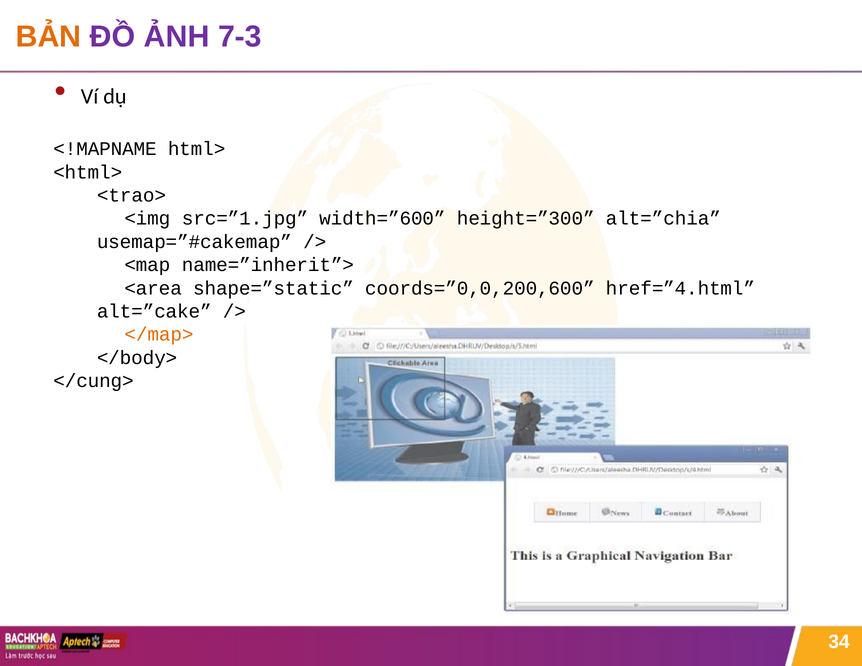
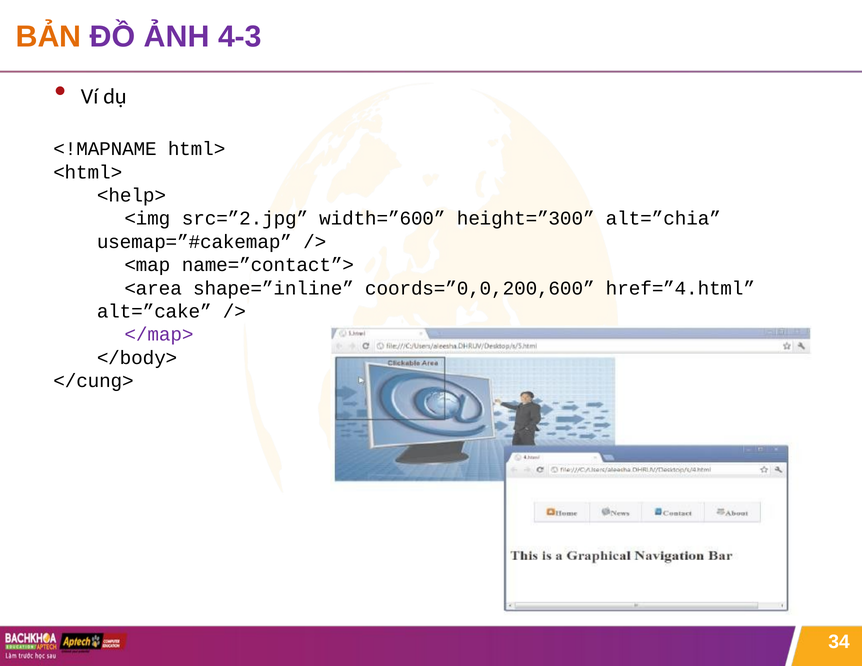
7-3: 7-3 -> 4-3
<trao>: <trao> -> <help>
src=”1.jpg: src=”1.jpg -> src=”2.jpg
name=”inherit”>: name=”inherit”> -> name=”contact”>
shape=”static: shape=”static -> shape=”inline
</map> colour: orange -> purple
